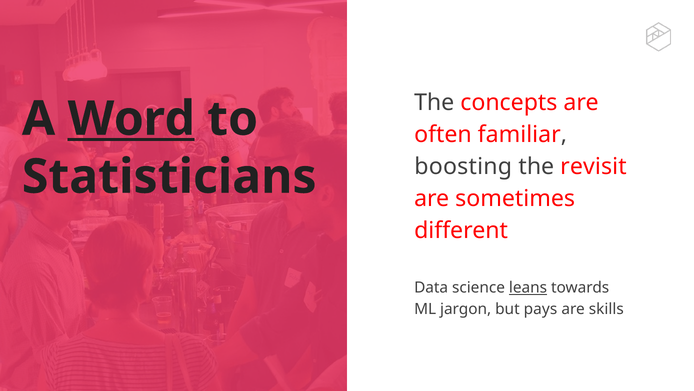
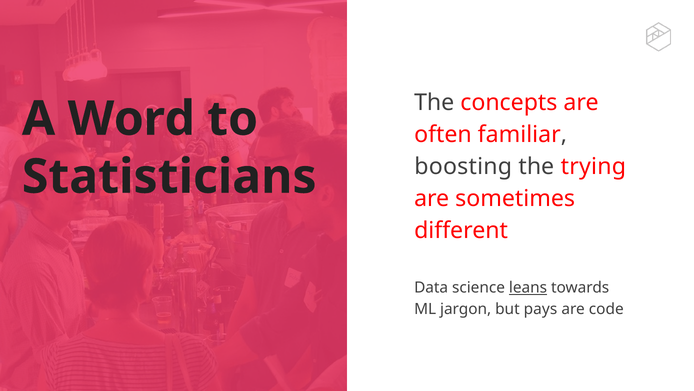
Word underline: present -> none
revisit: revisit -> trying
skills: skills -> code
